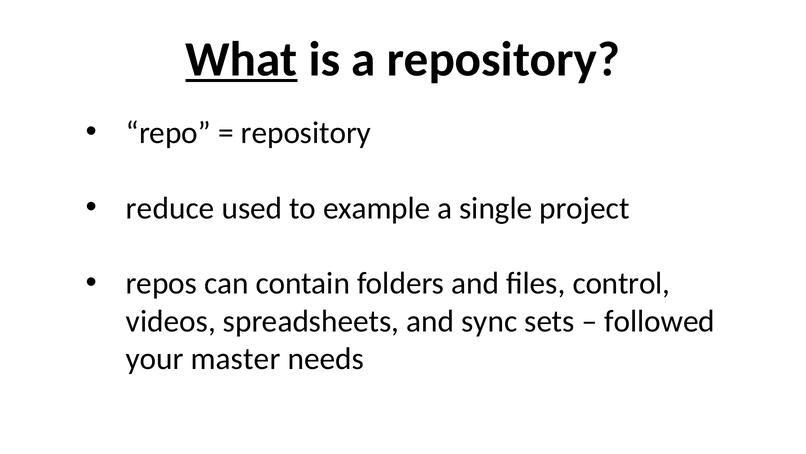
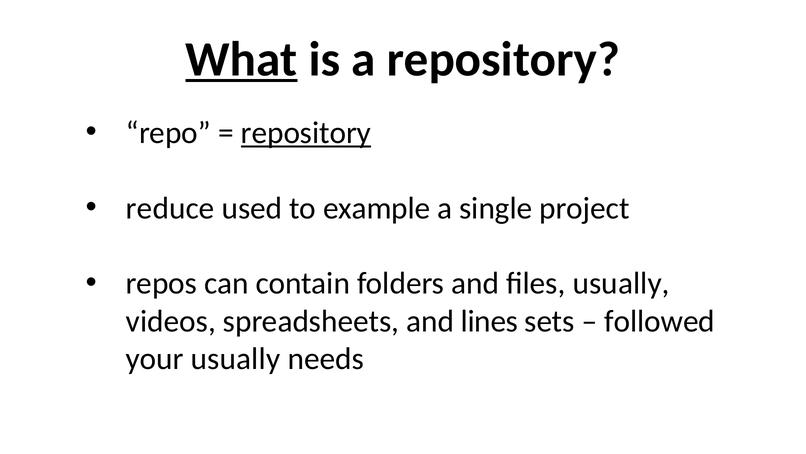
repository at (306, 133) underline: none -> present
files control: control -> usually
sync: sync -> lines
your master: master -> usually
